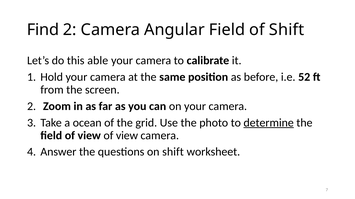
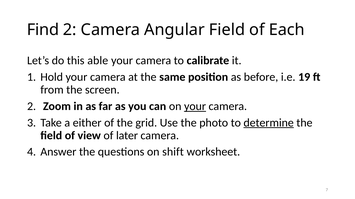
of Shift: Shift -> Each
52: 52 -> 19
your at (195, 107) underline: none -> present
ocean: ocean -> either
view of view: view -> later
